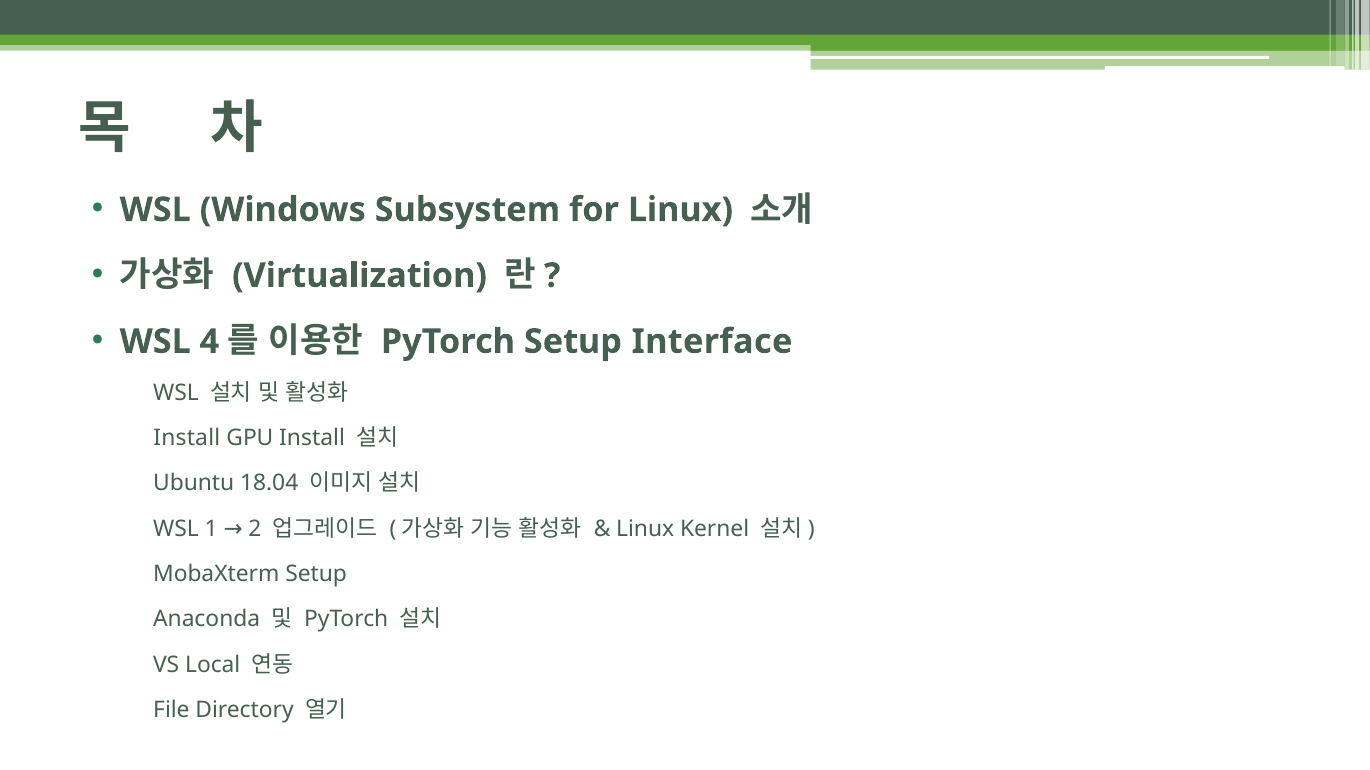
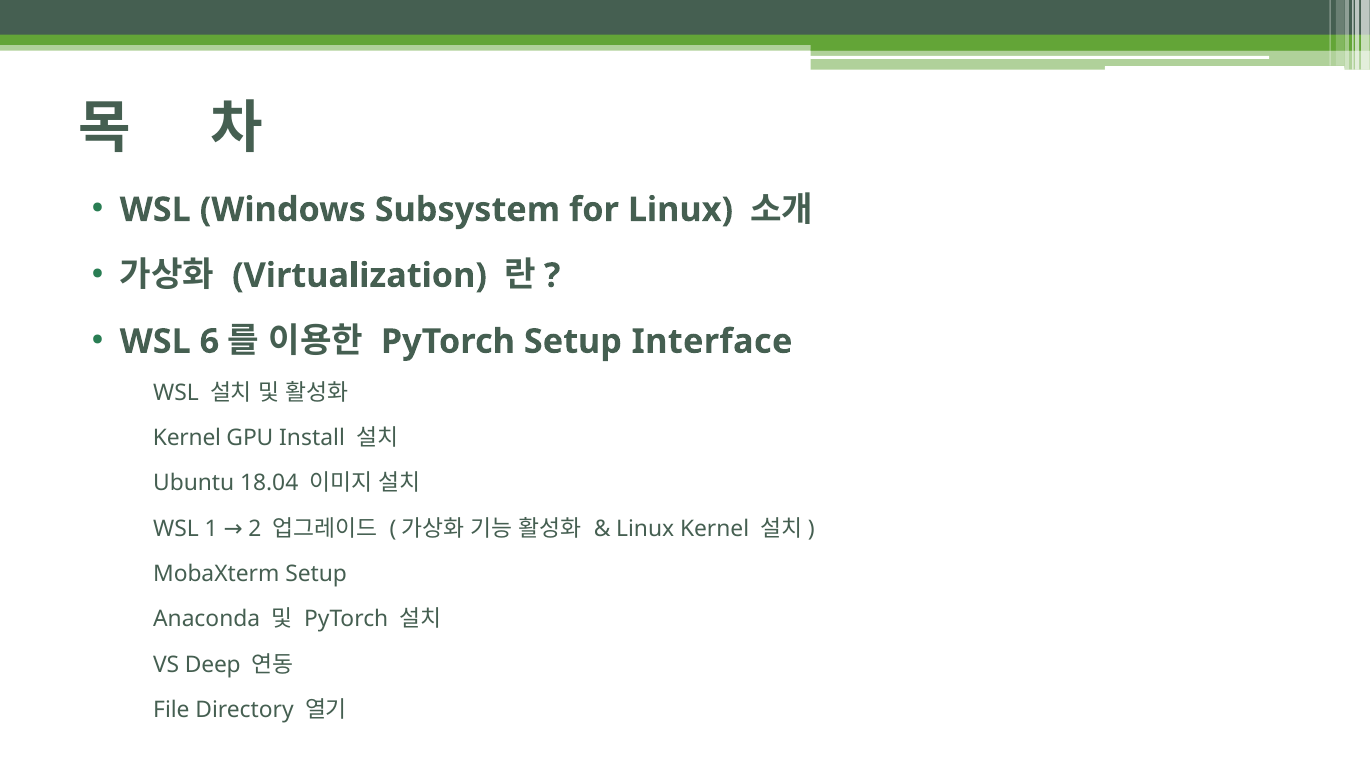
4: 4 -> 6
Install at (187, 438): Install -> Kernel
Local: Local -> Deep
